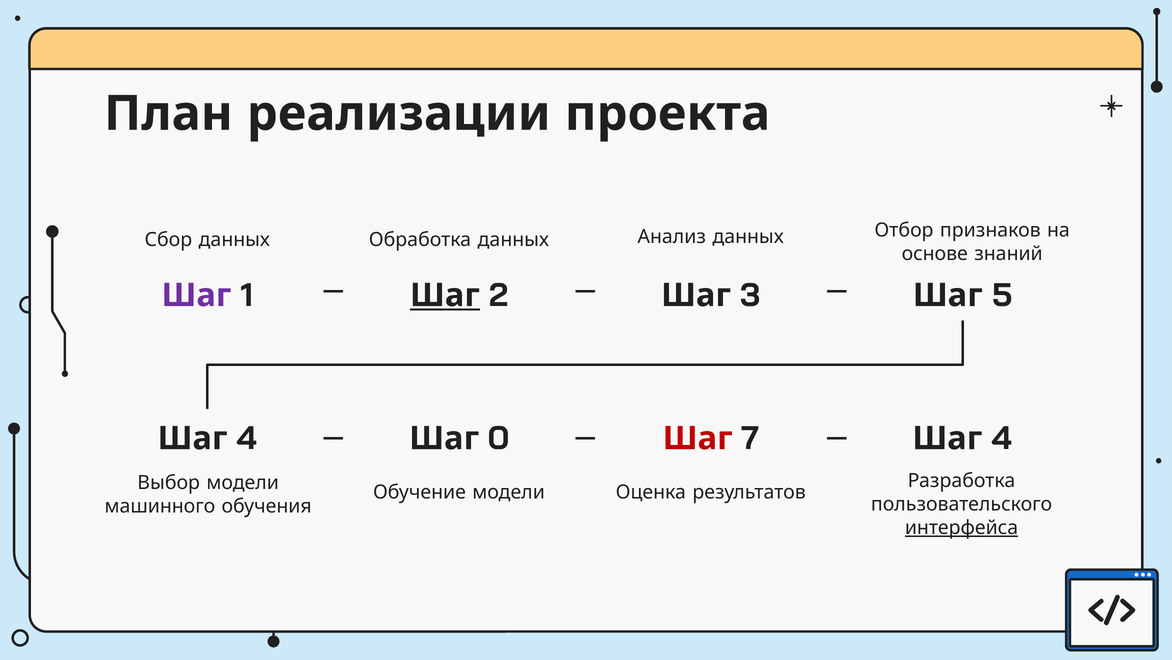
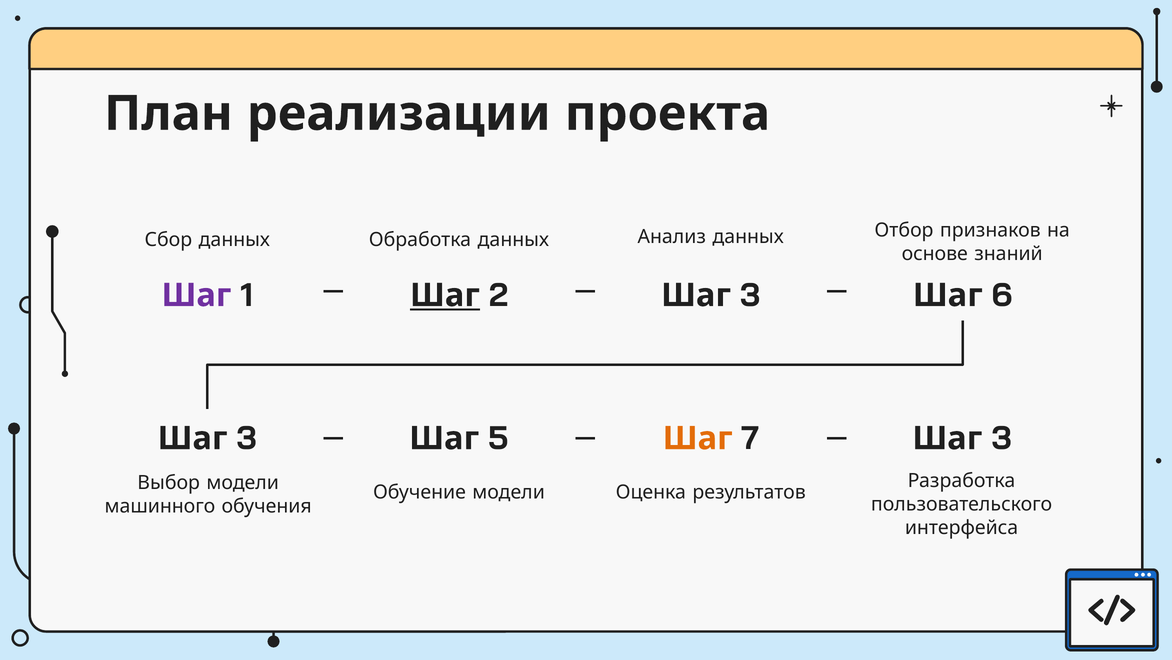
5: 5 -> 6
4 at (247, 438): 4 -> 3
0: 0 -> 5
Шаг at (698, 438) colour: red -> orange
4 at (1002, 438): 4 -> 3
интерфейса underline: present -> none
